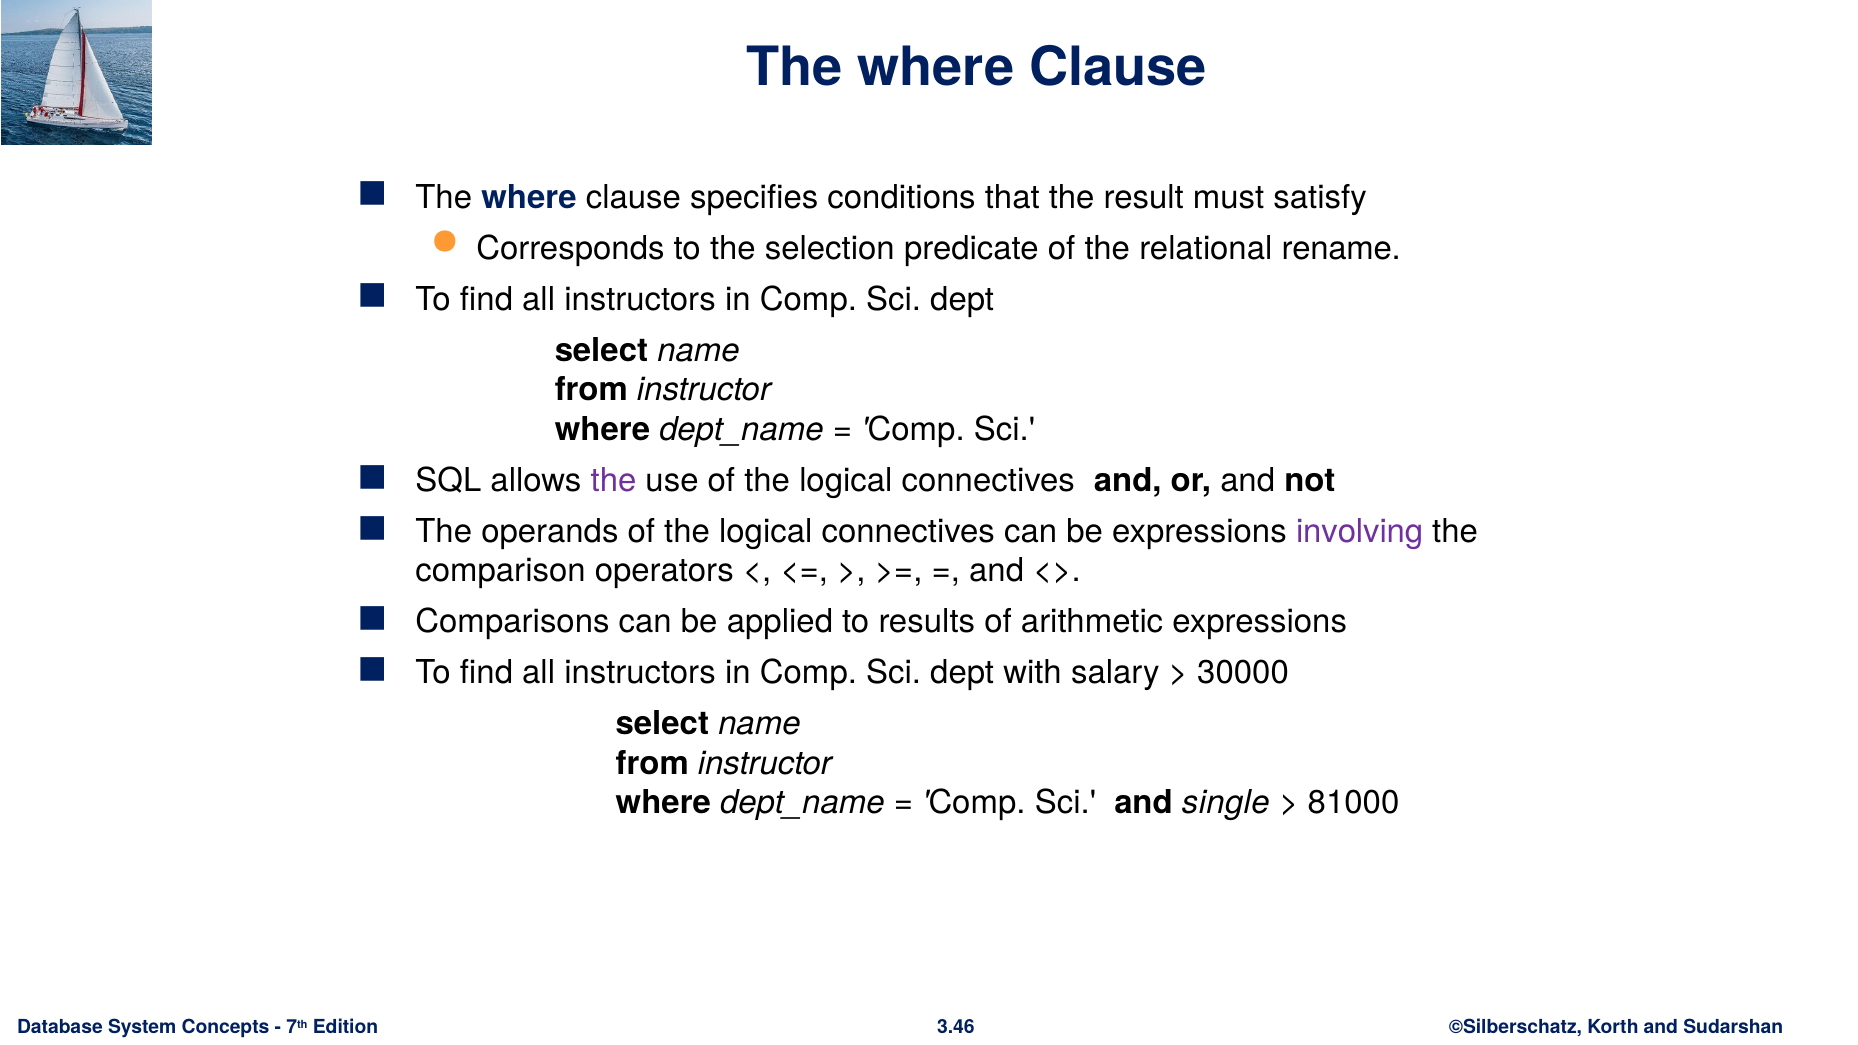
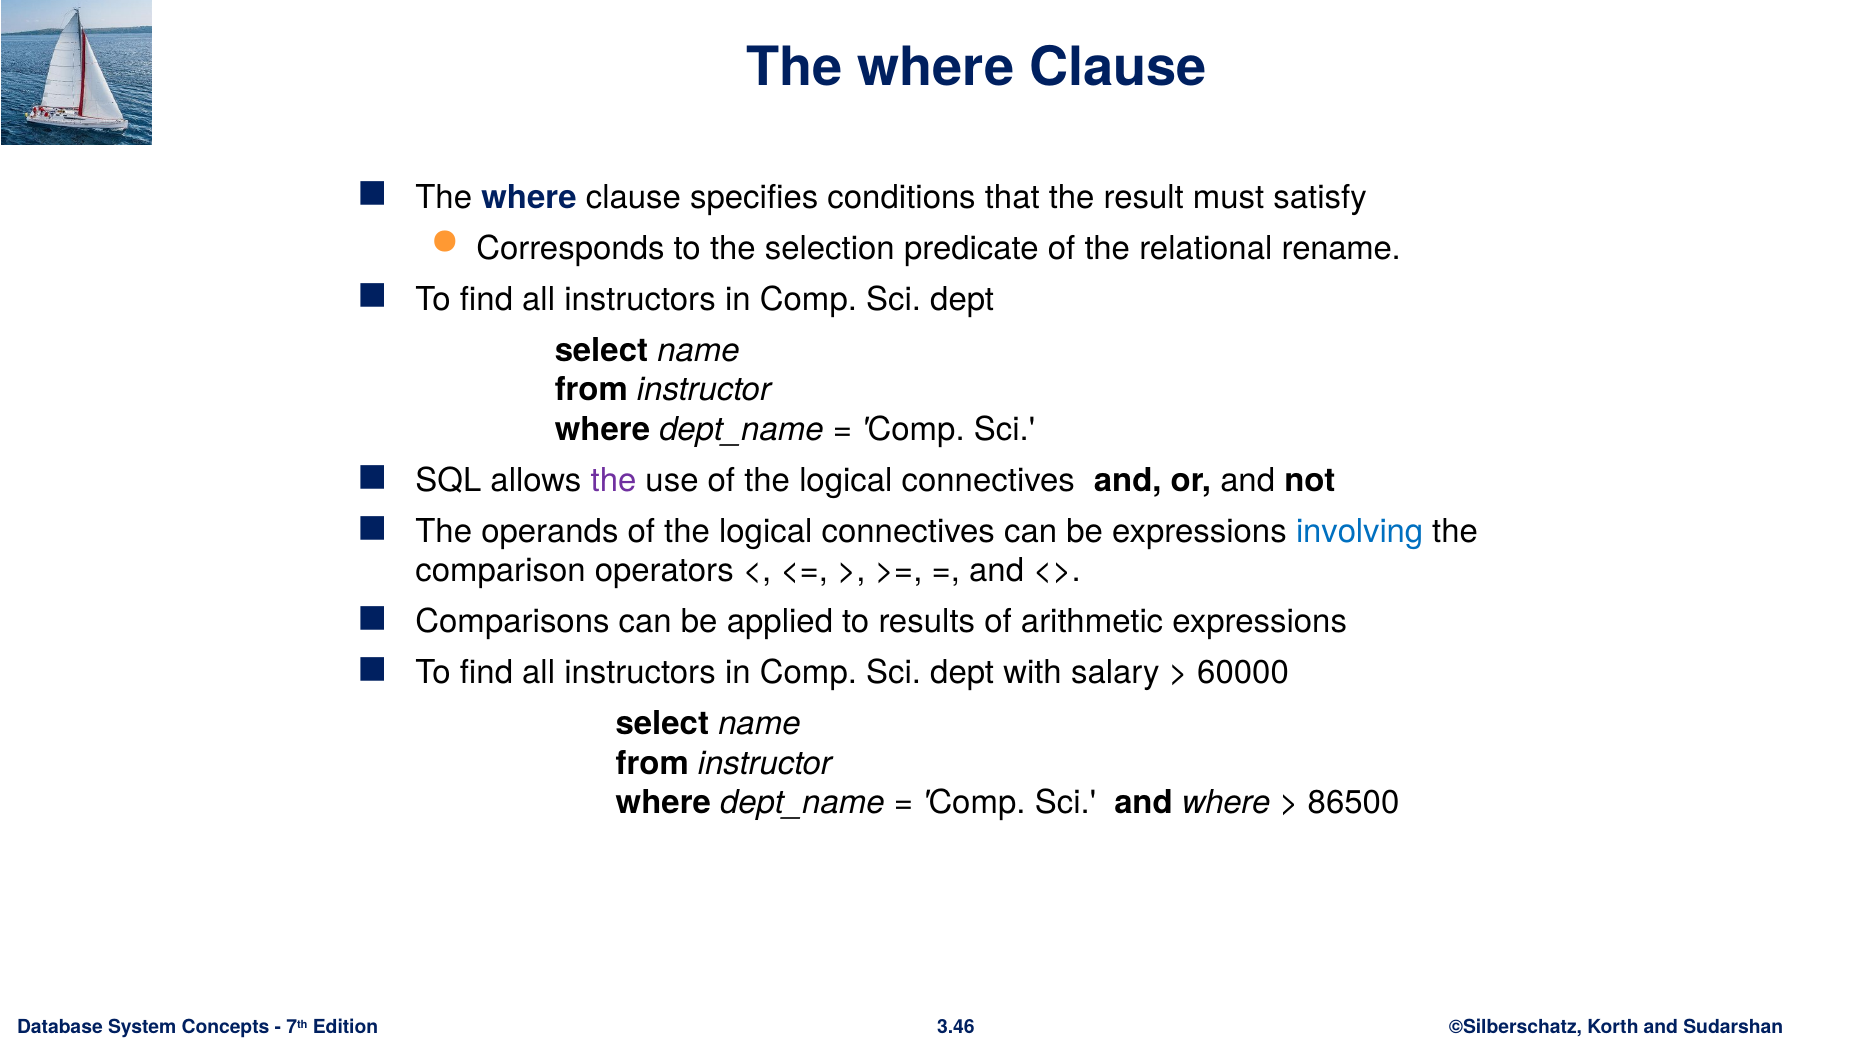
involving colour: purple -> blue
30000: 30000 -> 60000
and single: single -> where
81000: 81000 -> 86500
